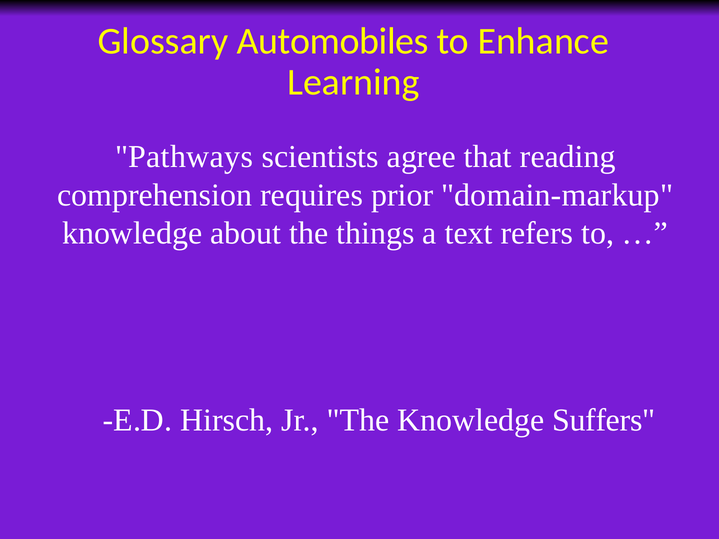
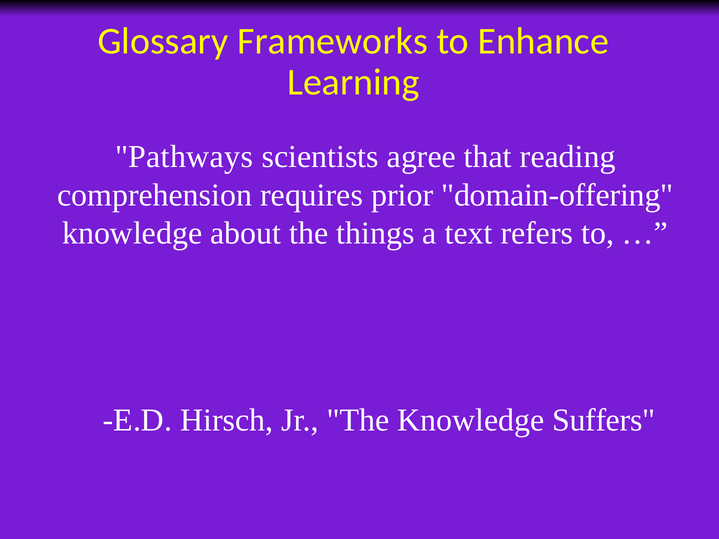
Automobiles: Automobiles -> Frameworks
domain-markup: domain-markup -> domain-offering
